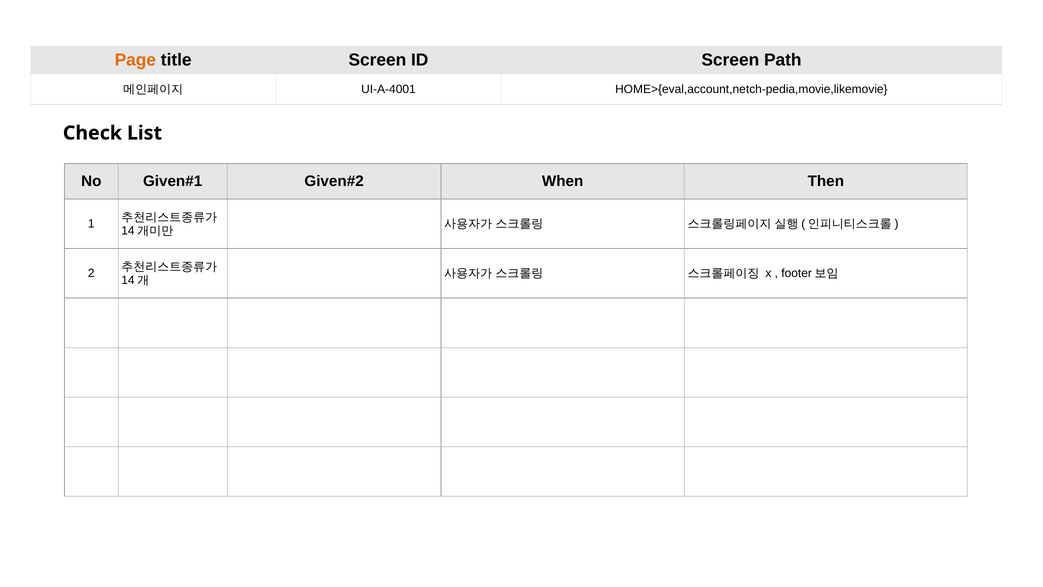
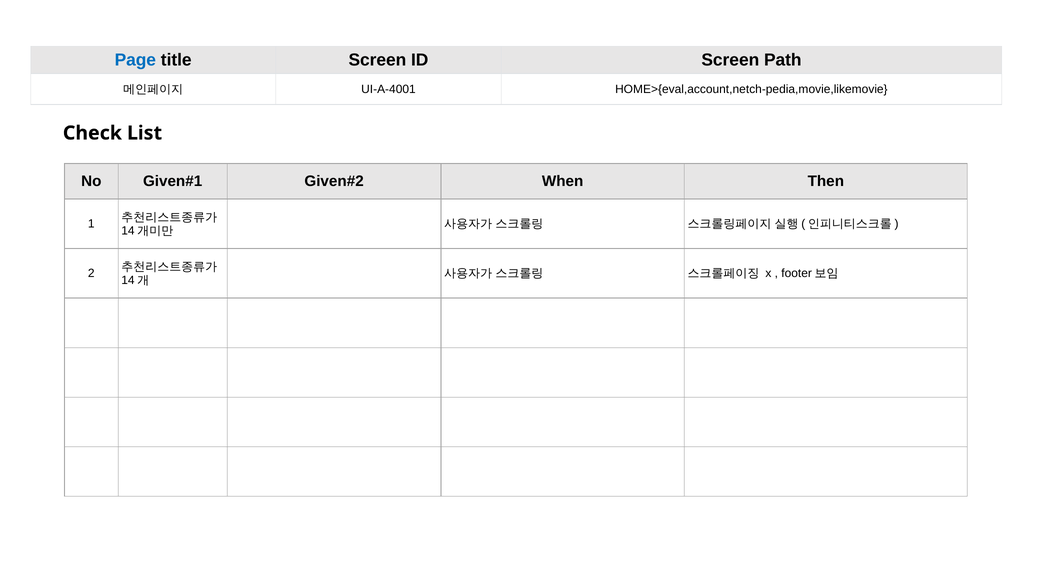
Page colour: orange -> blue
